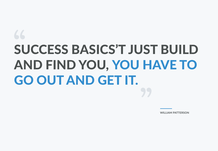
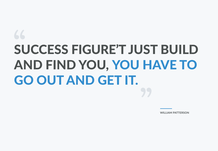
BASICS’T: BASICS’T -> FIGURE’T
